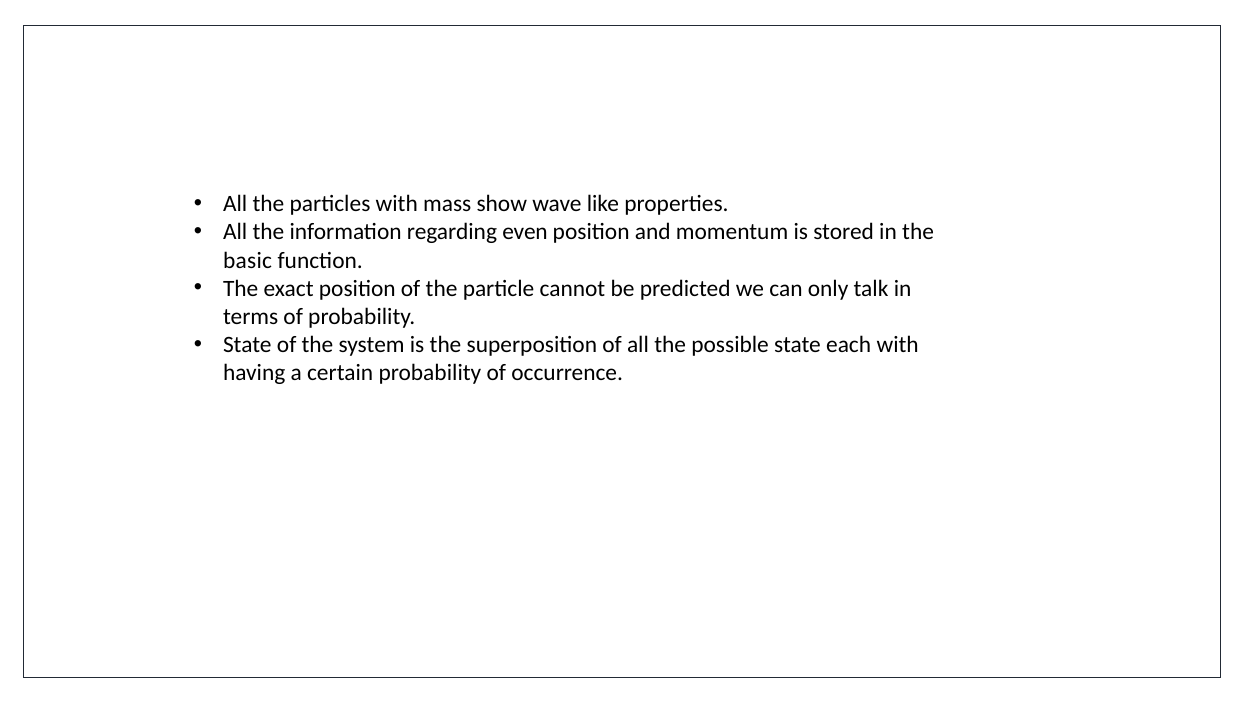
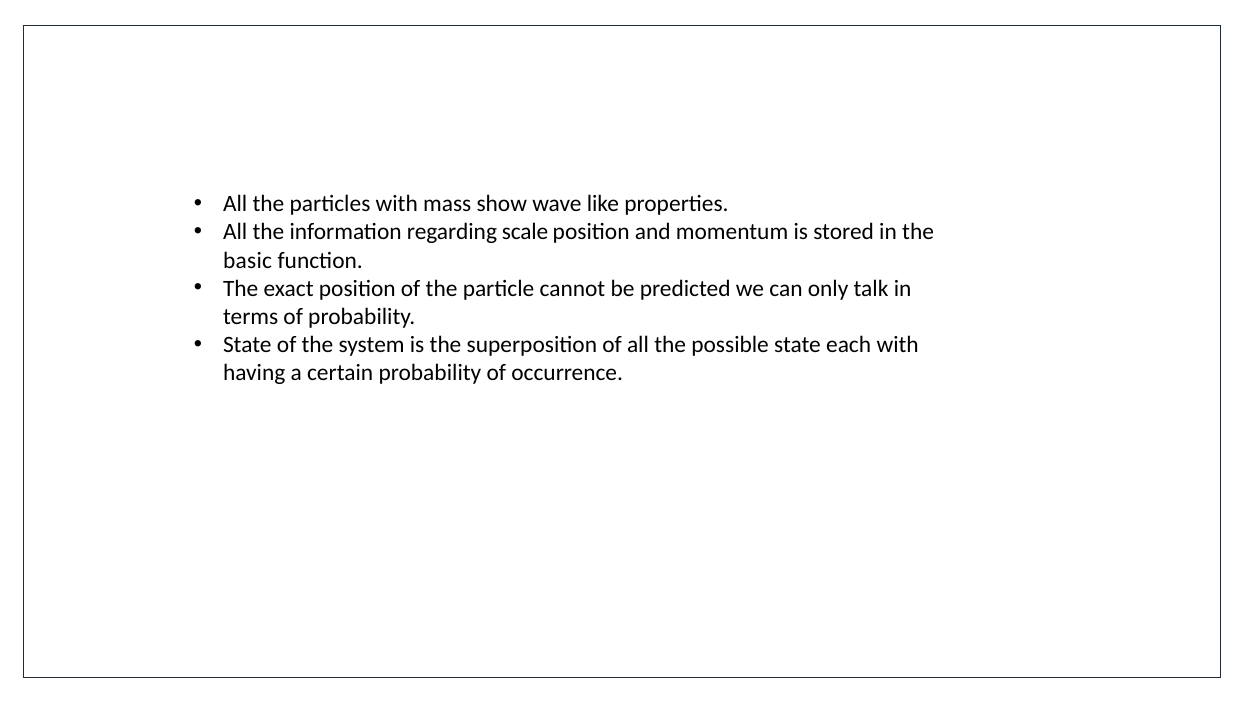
even: even -> scale
